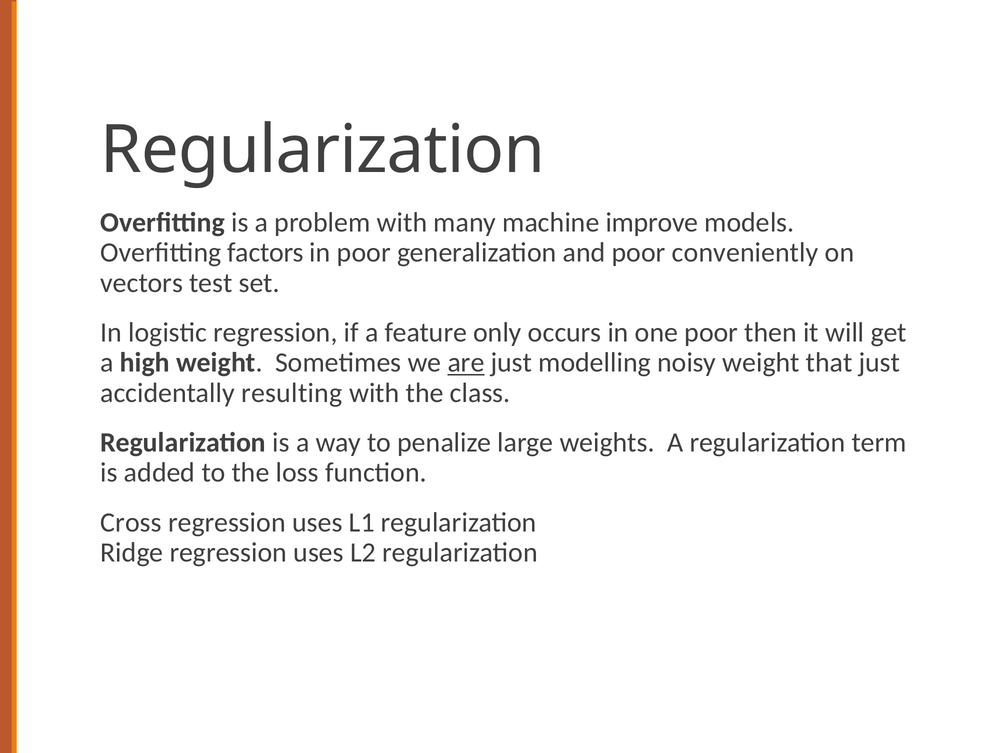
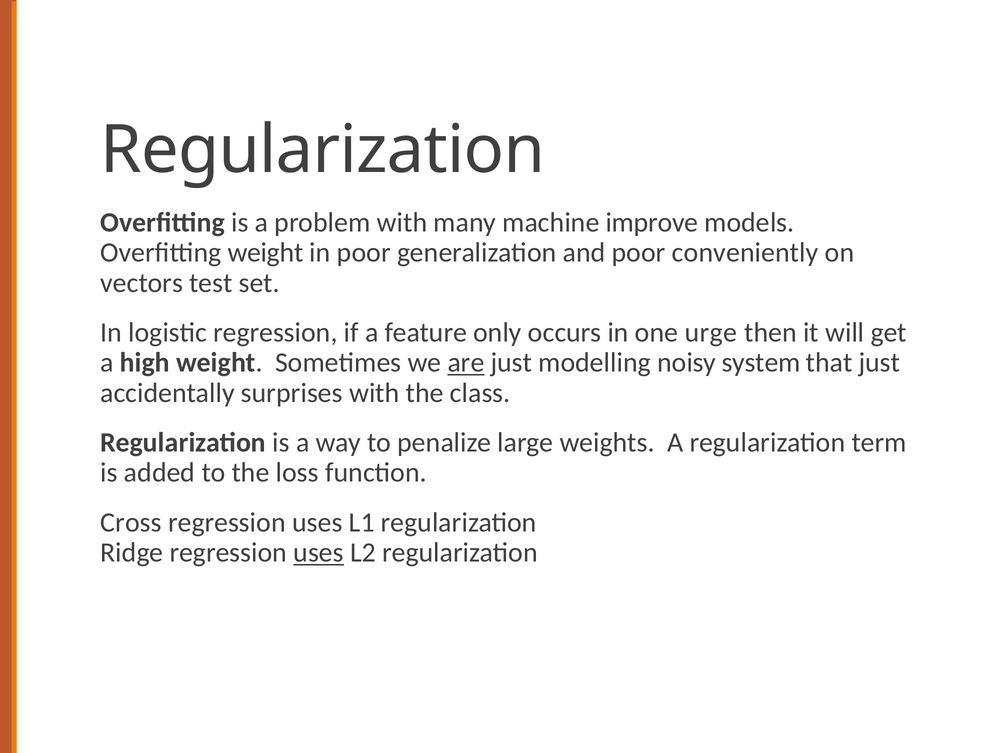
Overfitting factors: factors -> weight
one poor: poor -> urge
noisy weight: weight -> system
resulting: resulting -> surprises
uses at (319, 553) underline: none -> present
